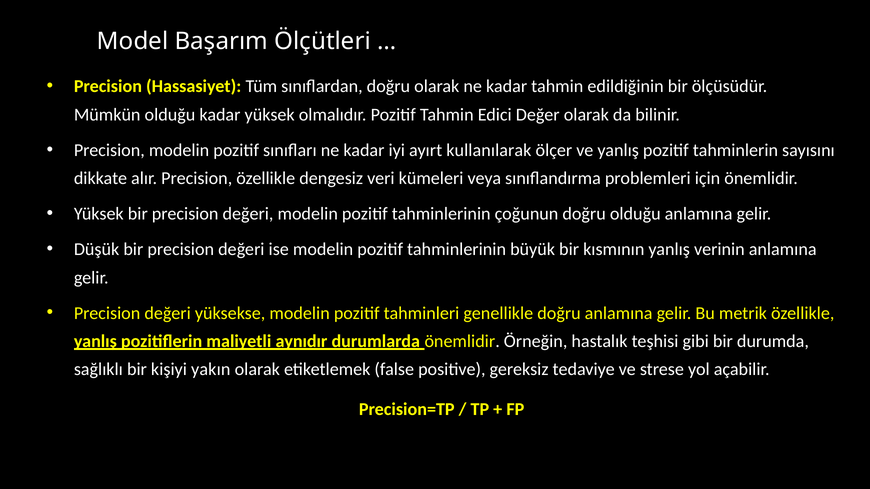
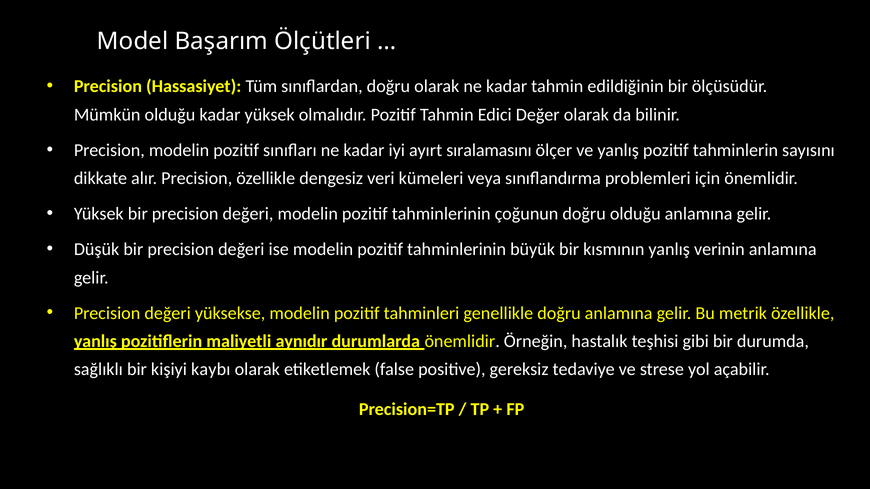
kullanılarak: kullanılarak -> sıralamasını
yakın: yakın -> kaybı
